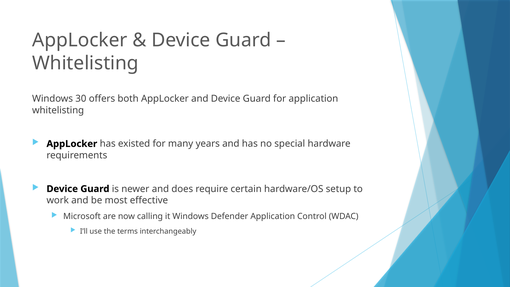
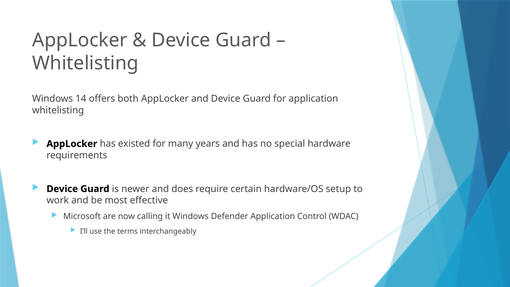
30: 30 -> 14
